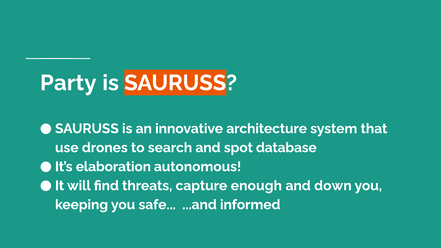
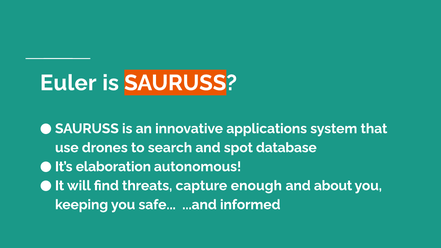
Party: Party -> Euler
architecture: architecture -> applications
down: down -> about
